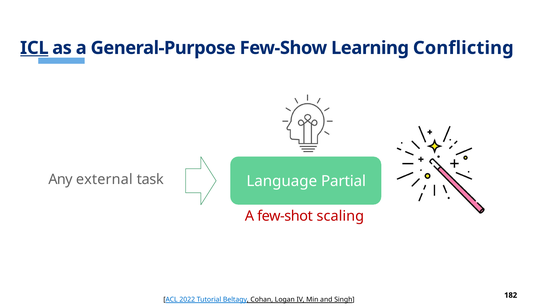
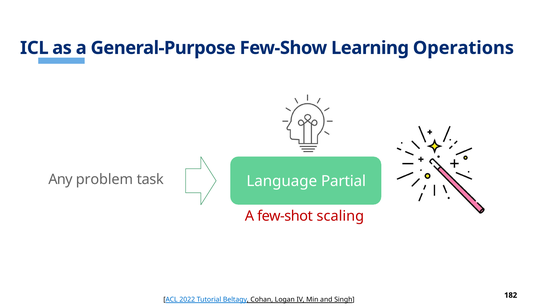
ICL underline: present -> none
Conflicting: Conflicting -> Operations
external: external -> problem
